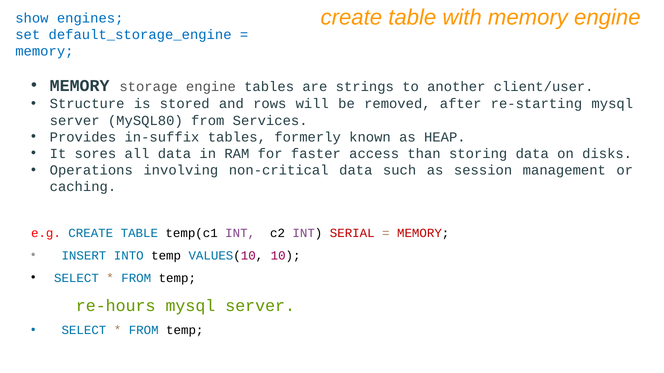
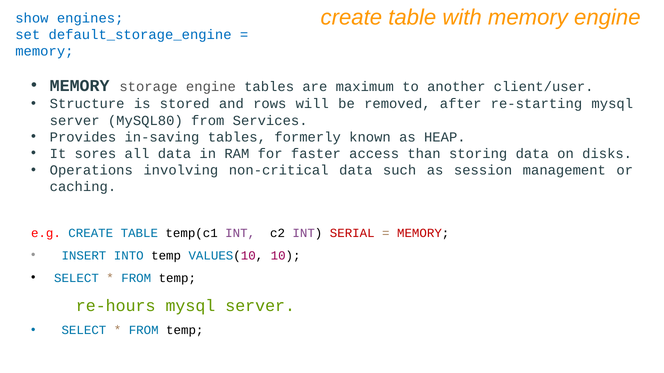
strings: strings -> maximum
in-suffix: in-suffix -> in-saving
